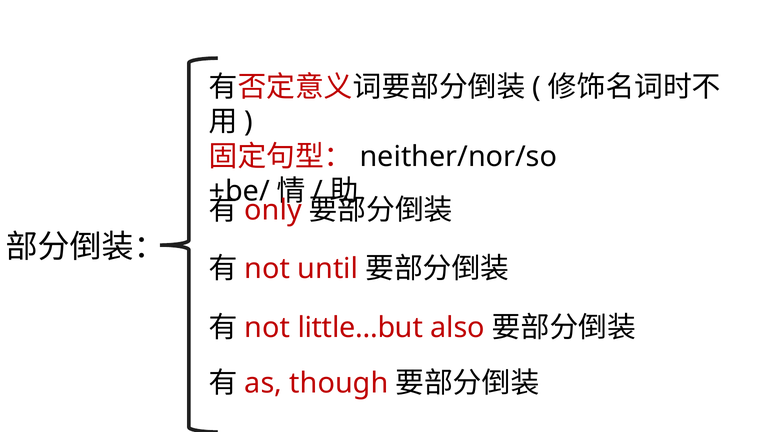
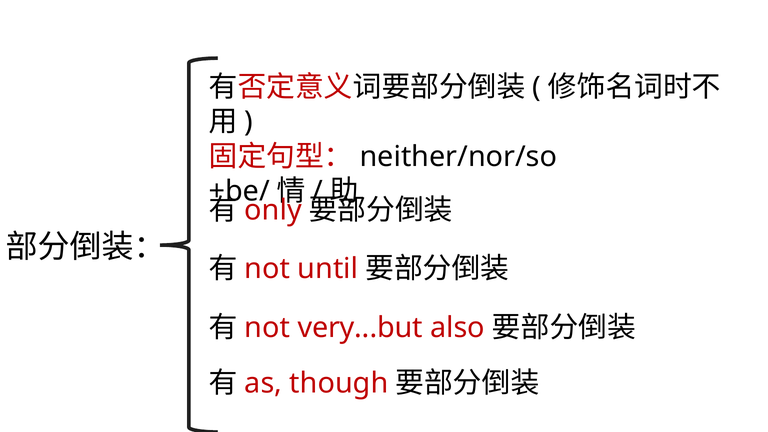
little...but: little...but -> very...but
